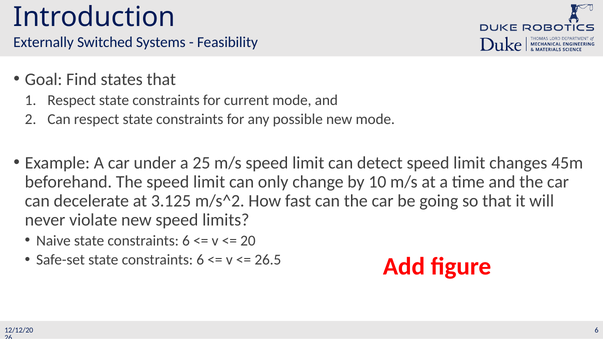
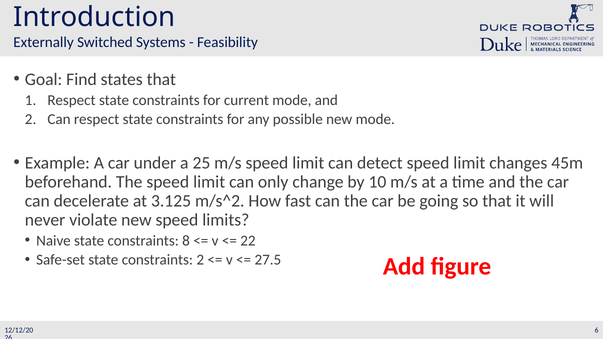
Naive state constraints 6: 6 -> 8
20: 20 -> 22
Safe-set state constraints 6: 6 -> 2
26.5: 26.5 -> 27.5
